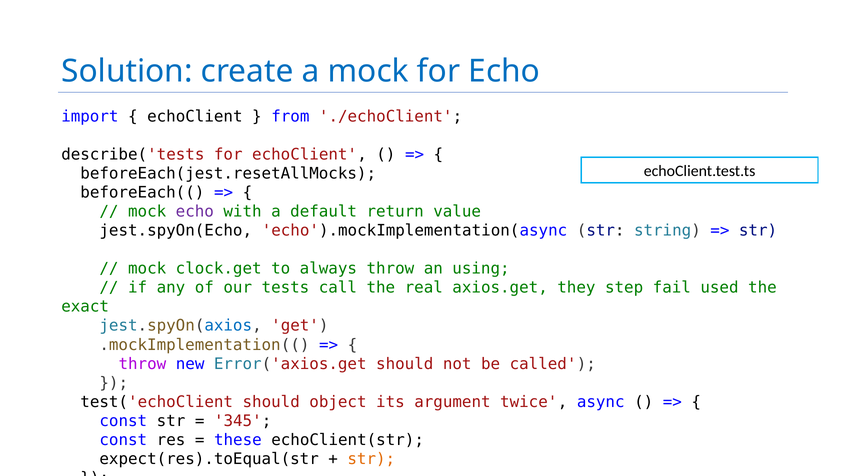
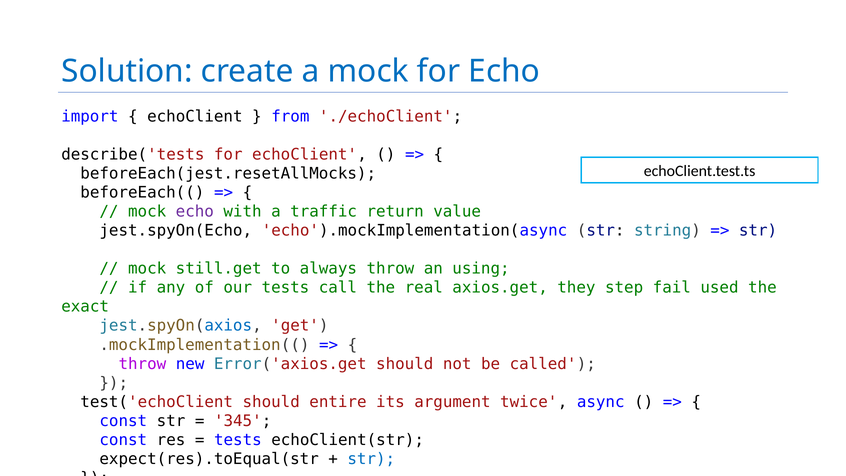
default: default -> traffic
clock.get: clock.get -> still.get
object: object -> entire
these at (238, 440): these -> tests
str at (371, 459) colour: orange -> blue
